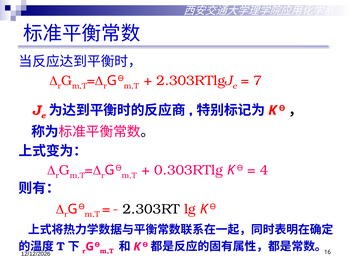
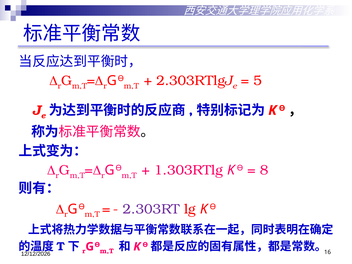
7: 7 -> 5
0.303RTlg: 0.303RTlg -> 1.303RTlg
4: 4 -> 8
2.303RT colour: black -> purple
